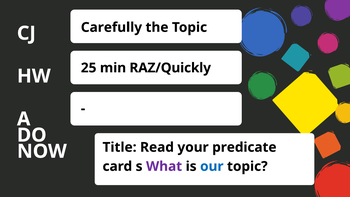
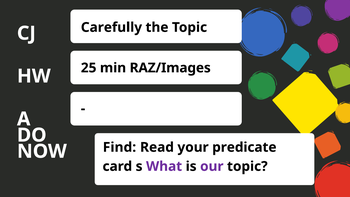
RAZ/Quickly: RAZ/Quickly -> RAZ/Images
Title: Title -> Find
our colour: blue -> purple
